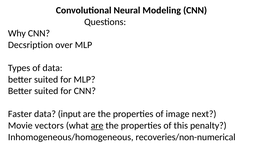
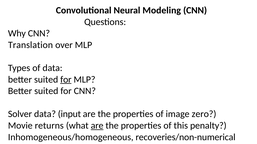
Decsription: Decsription -> Translation
for at (66, 80) underline: none -> present
Faster: Faster -> Solver
next: next -> zero
vectors: vectors -> returns
